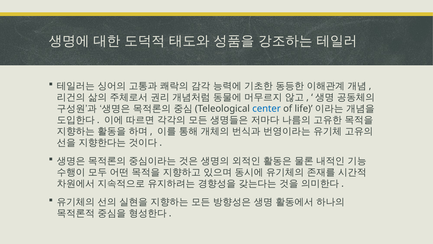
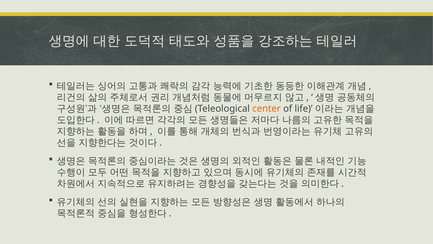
center colour: blue -> orange
